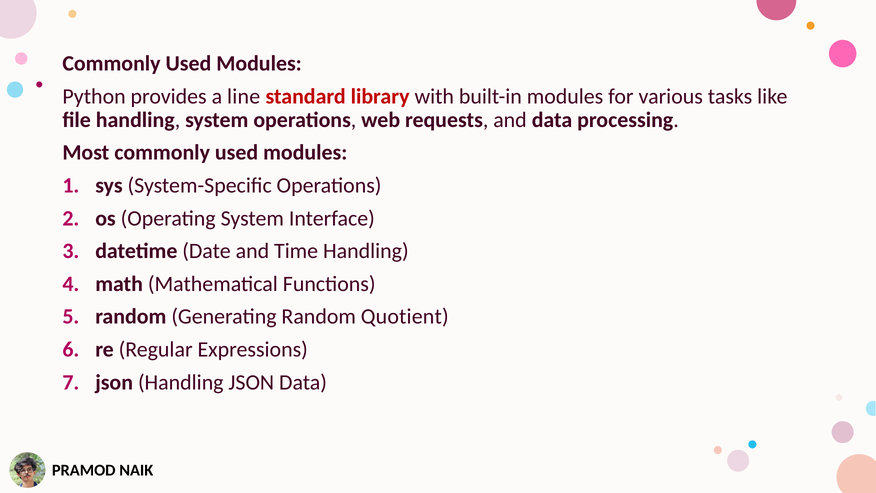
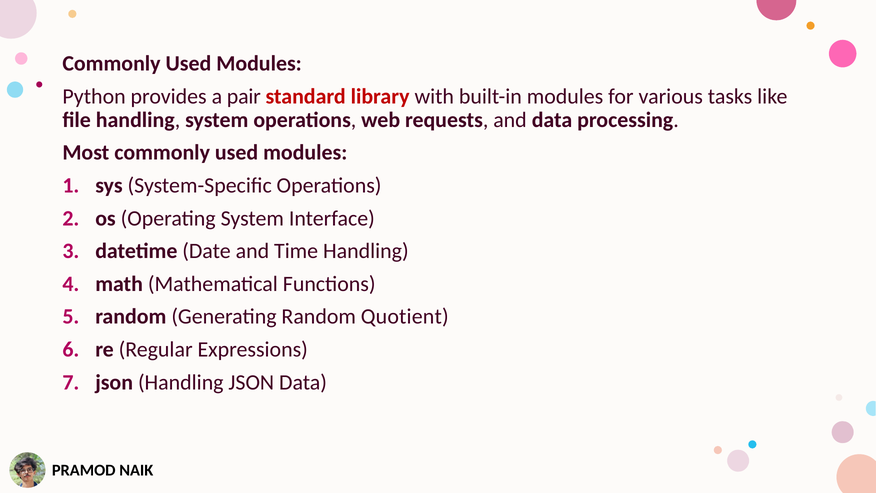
line: line -> pair
